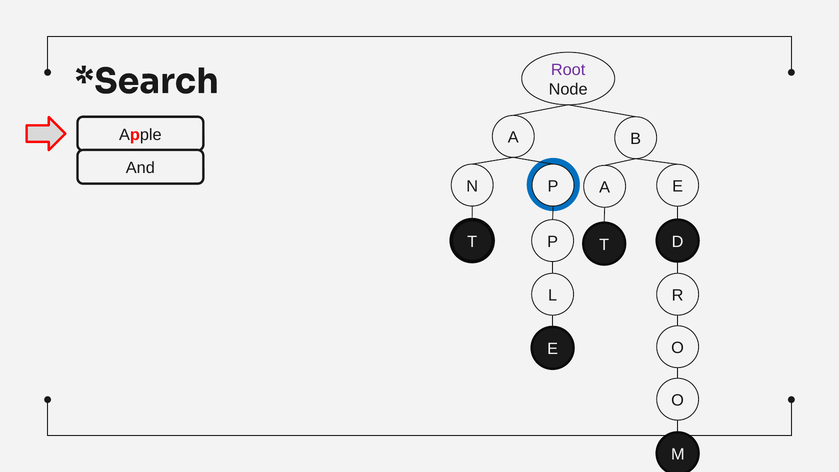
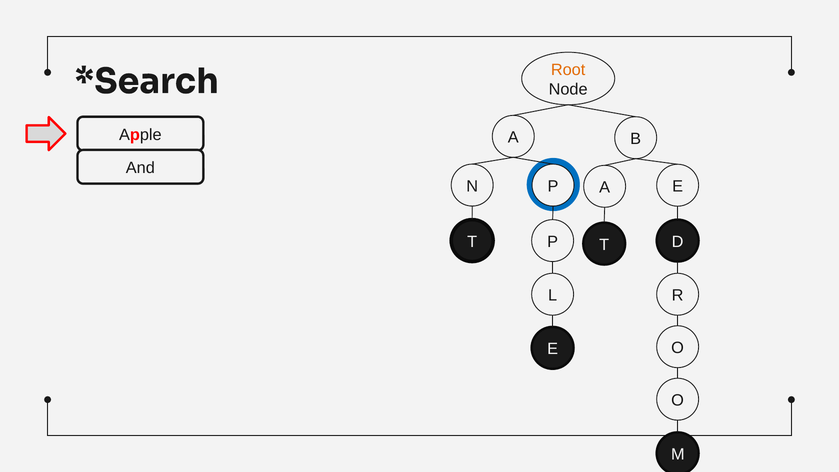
Root colour: purple -> orange
